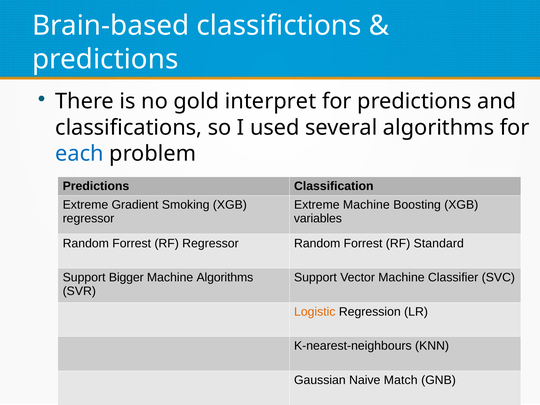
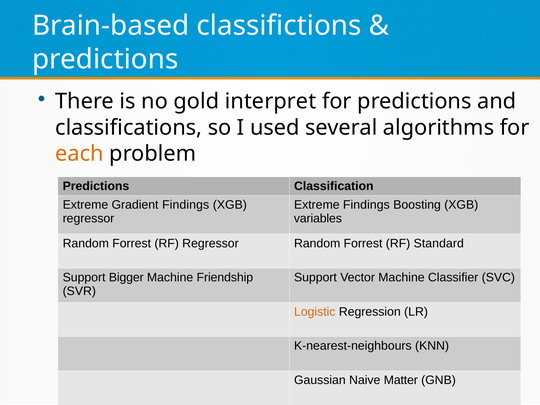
each colour: blue -> orange
Gradient Smoking: Smoking -> Findings
Extreme Machine: Machine -> Findings
Machine Algorithms: Algorithms -> Friendship
Match: Match -> Matter
